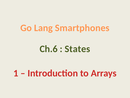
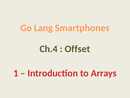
Ch.6: Ch.6 -> Ch.4
States: States -> Offset
